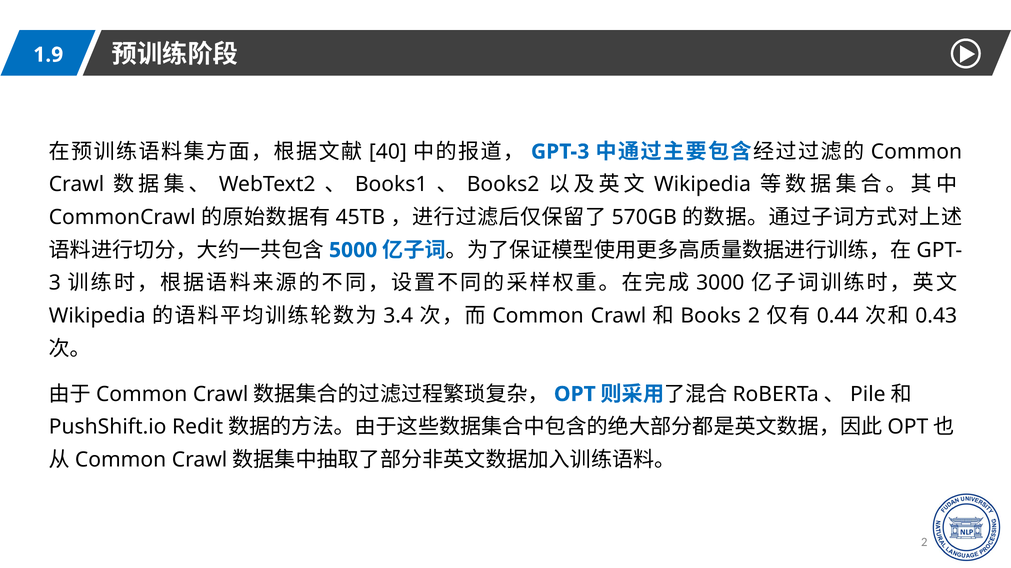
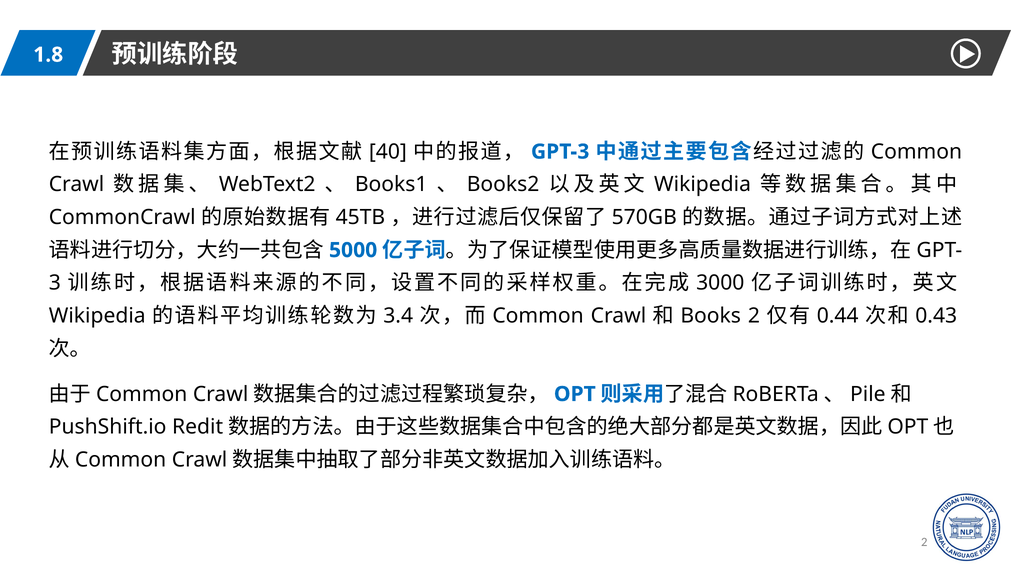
1.9: 1.9 -> 1.8
